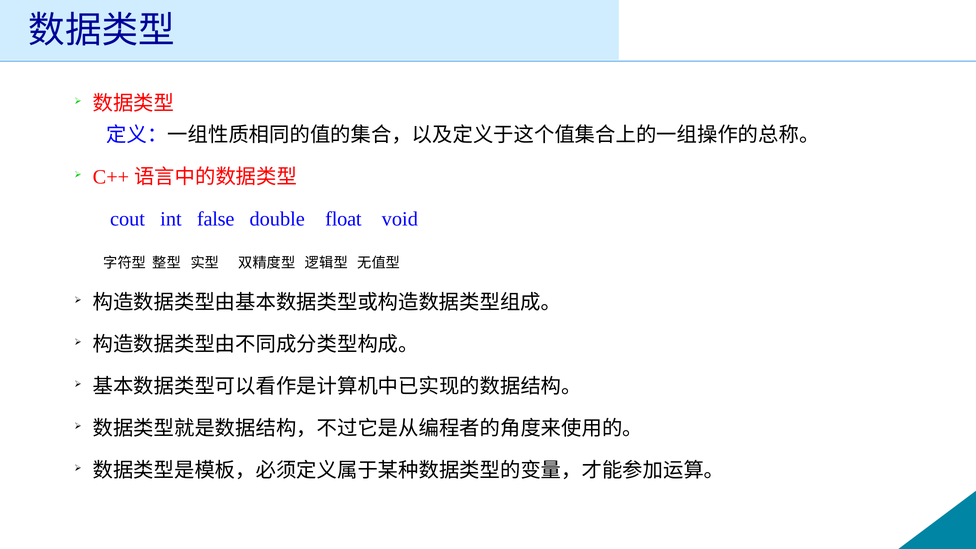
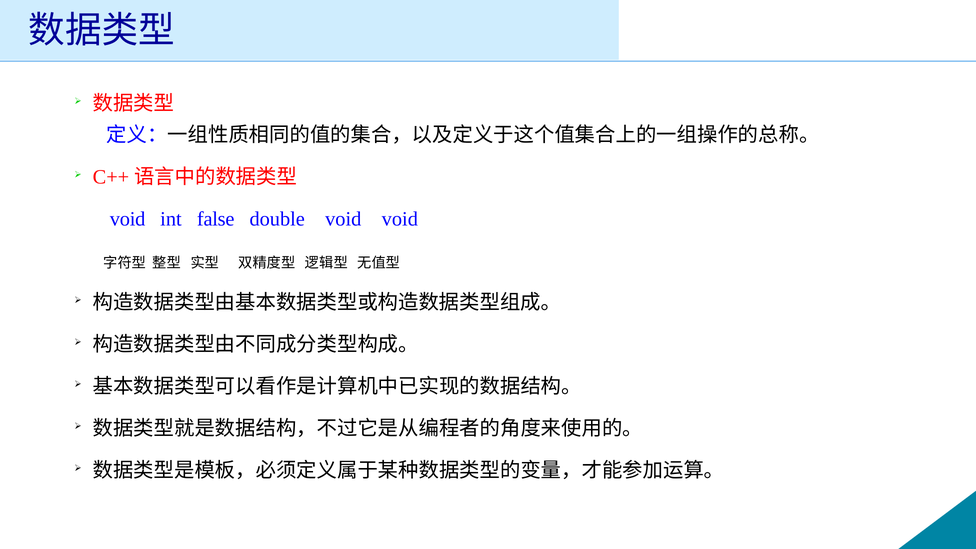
cout at (128, 219): cout -> void
double float: float -> void
